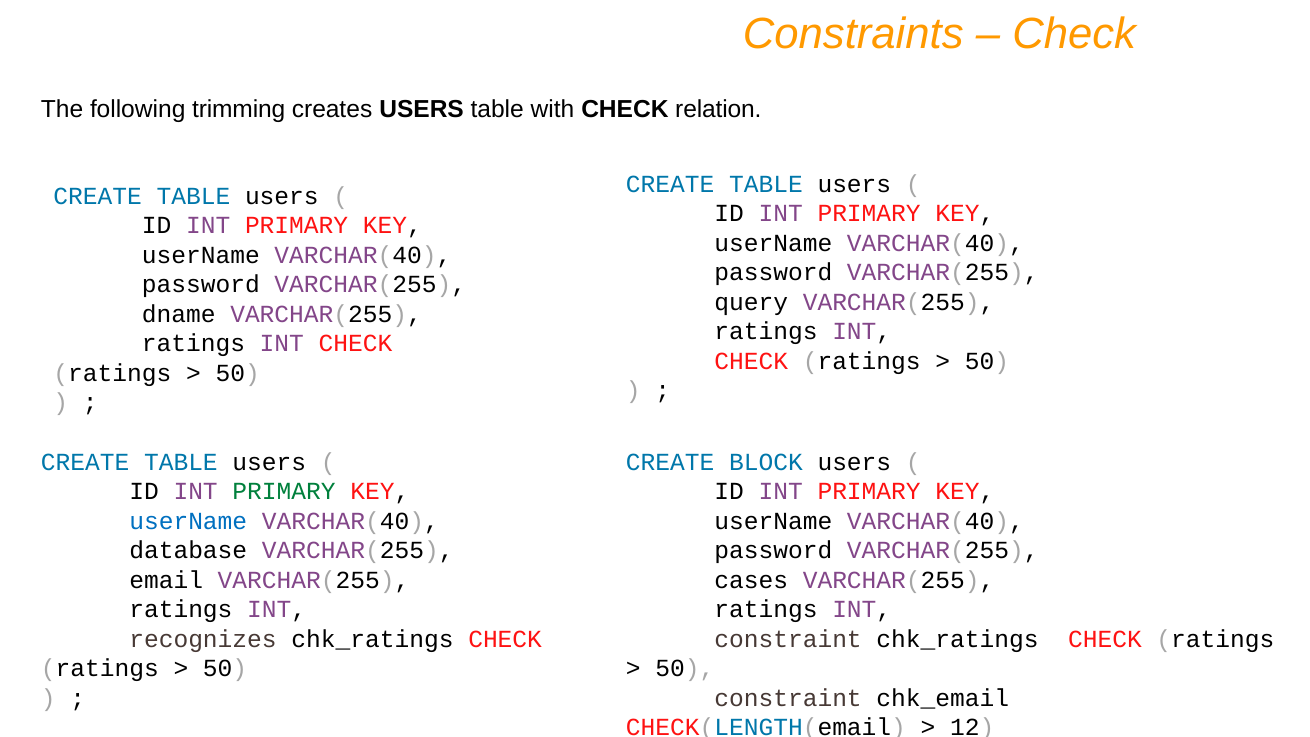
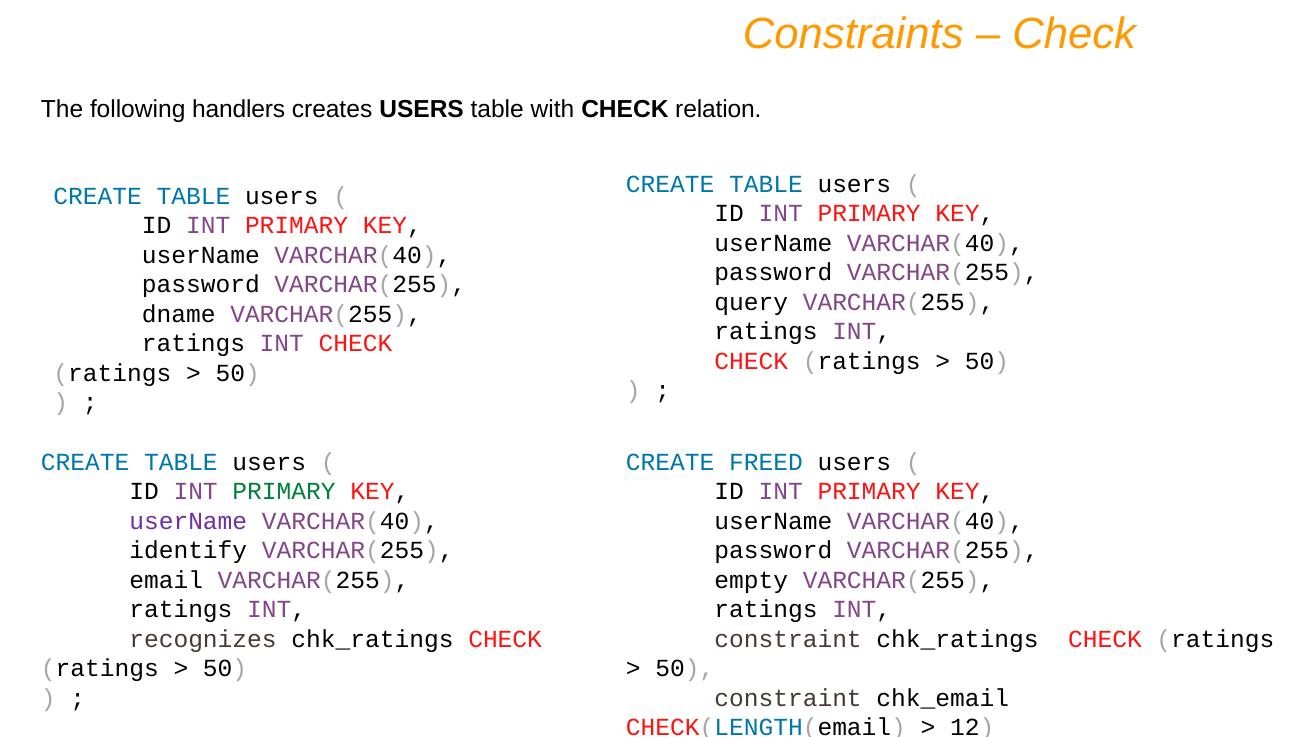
trimming: trimming -> handlers
BLOCK: BLOCK -> FREED
userName at (188, 521) colour: blue -> purple
database: database -> identify
cases: cases -> empty
